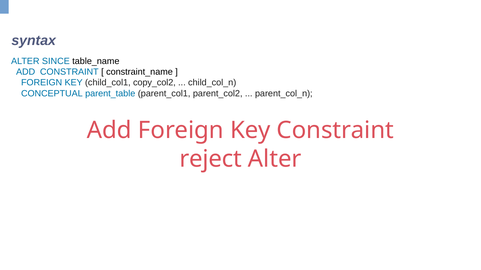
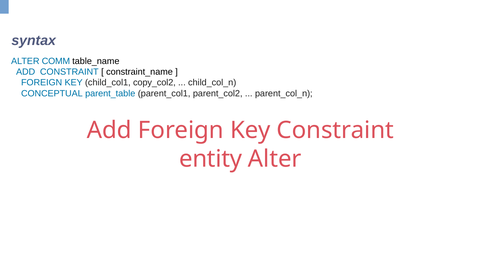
SINCE: SINCE -> COMM
reject: reject -> entity
